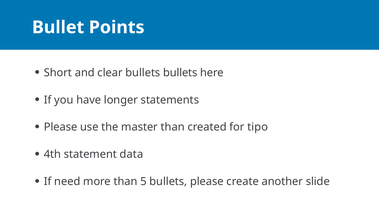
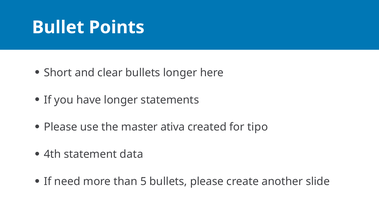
bullets bullets: bullets -> longer
master than: than -> ativa
